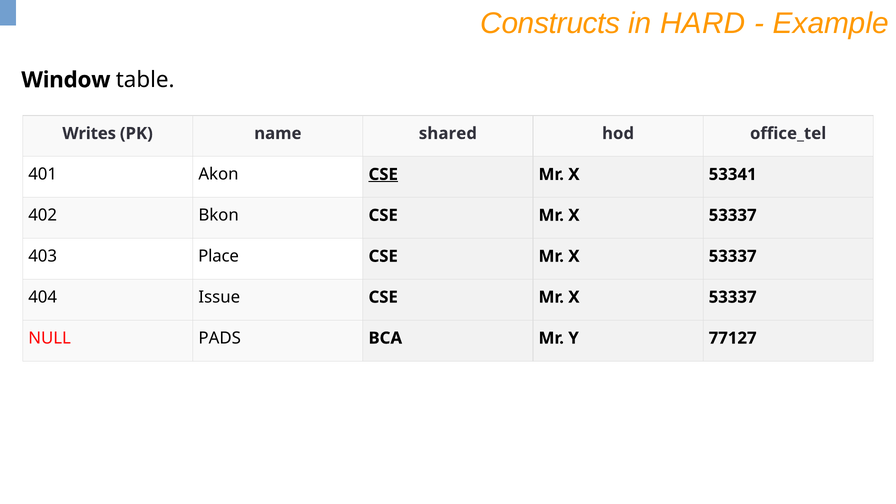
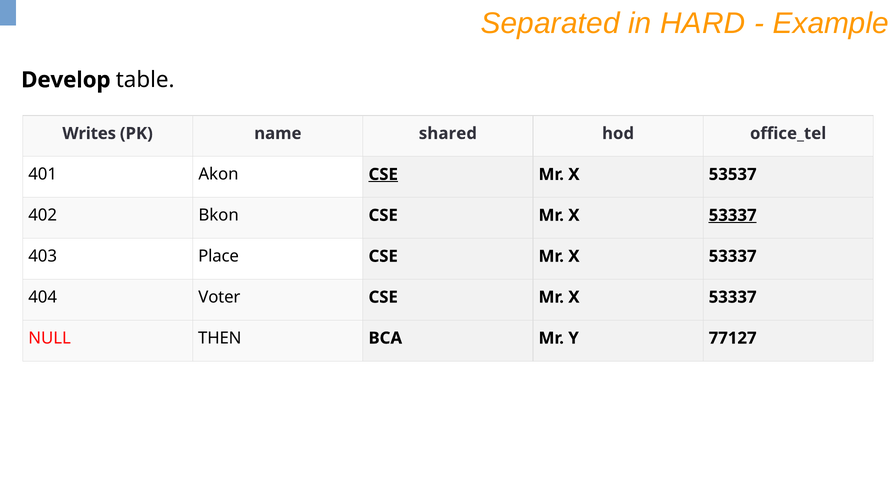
Constructs: Constructs -> Separated
Window: Window -> Develop
53341: 53341 -> 53537
53337 at (733, 215) underline: none -> present
Issue: Issue -> Voter
PADS: PADS -> THEN
